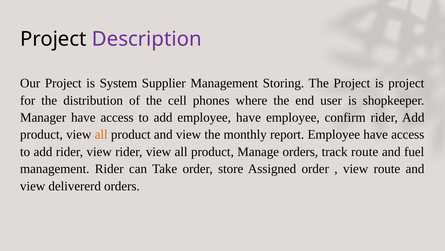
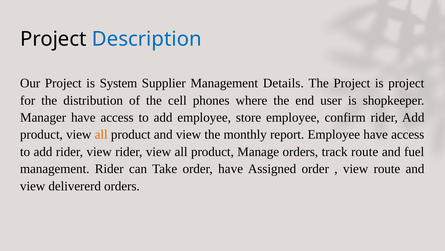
Description colour: purple -> blue
Storing: Storing -> Details
add employee have: have -> store
order store: store -> have
